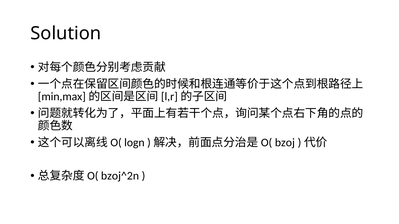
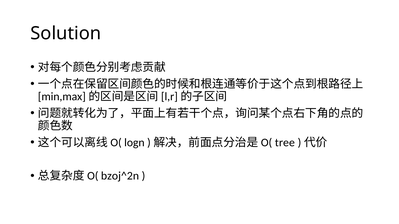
bzoj: bzoj -> tree
